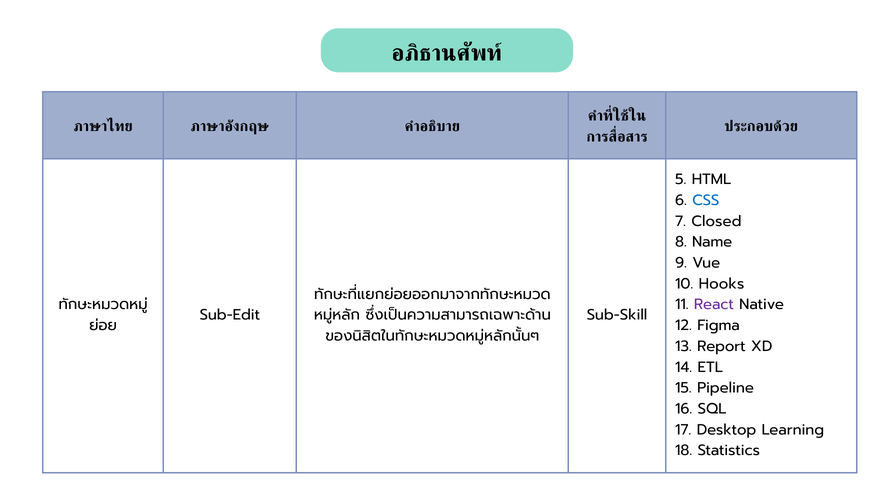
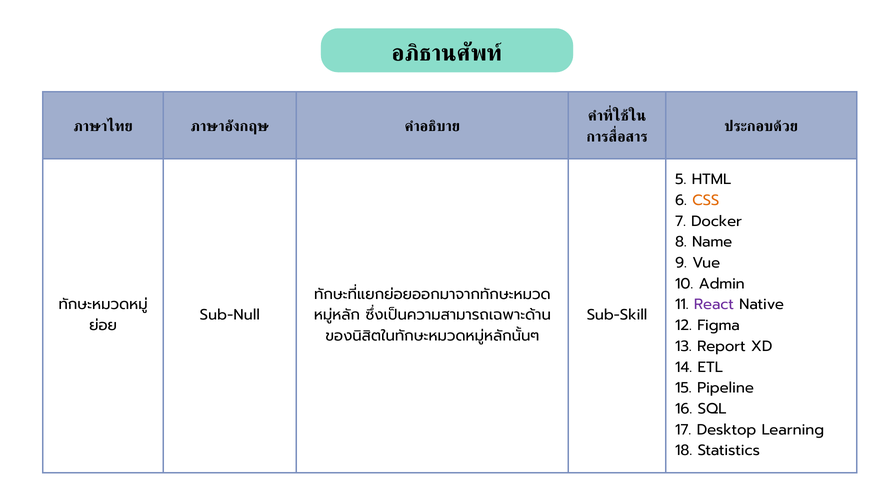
CSS colour: blue -> orange
Closed: Closed -> Docker
Hooks: Hooks -> Admin
Sub-Edit: Sub-Edit -> Sub-Null
